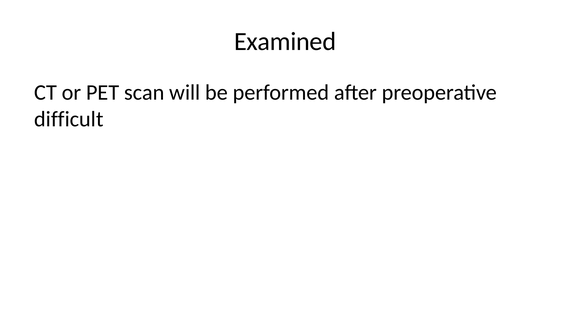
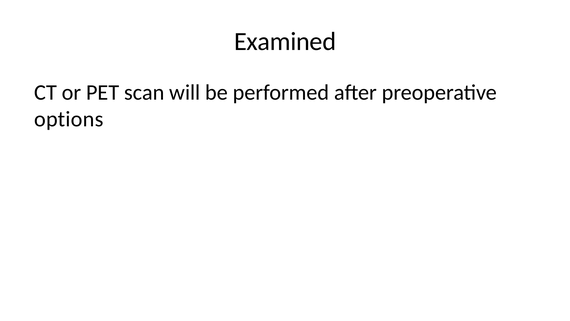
difficult: difficult -> options
